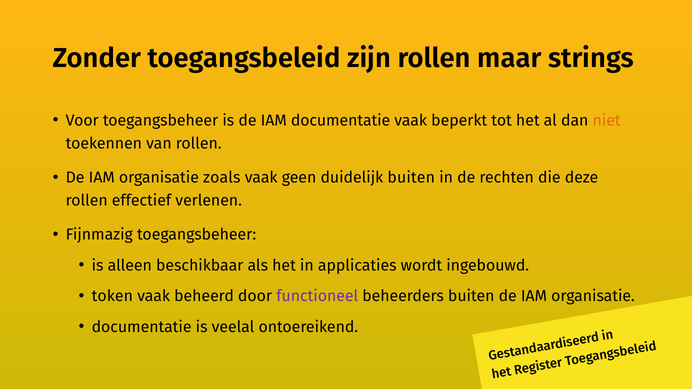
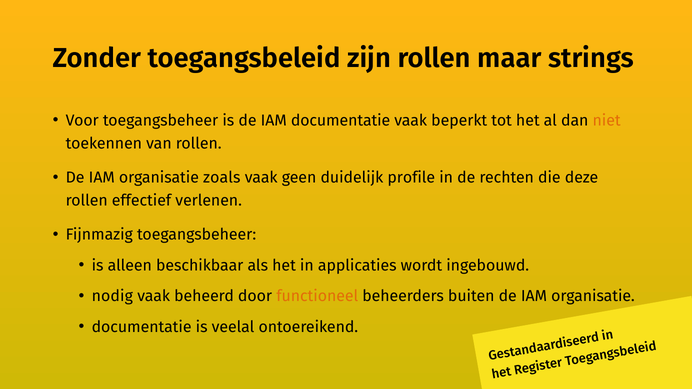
duidelijk buiten: buiten -> profile
token: token -> nodig
functioneel colour: purple -> orange
